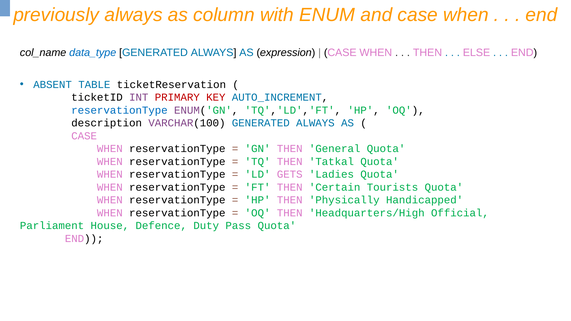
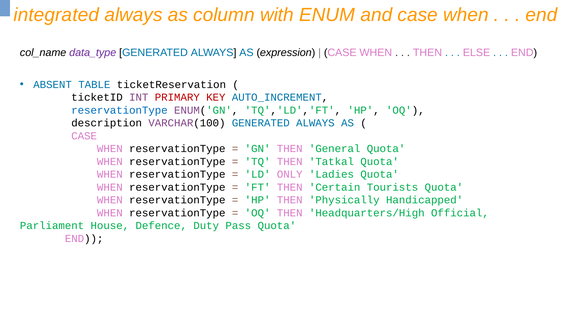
previously: previously -> integrated
data_type colour: blue -> purple
GETS: GETS -> ONLY
